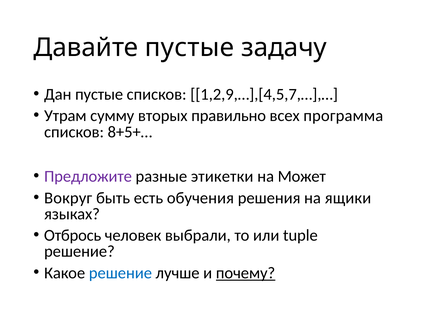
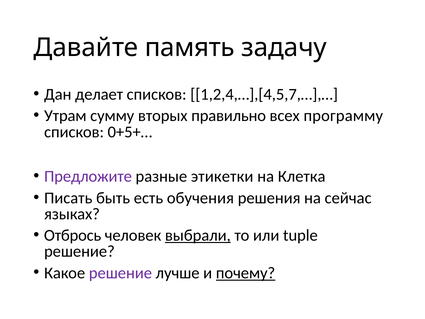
Давайте пустые: пустые -> память
Дан пустые: пустые -> делает
1,2,9,…],[4,5,7,…],…: 1,2,9,…],[4,5,7,…],… -> 1,2,4,…],[4,5,7,…],…
программа: программа -> программу
8+5+…: 8+5+… -> 0+5+…
Может: Может -> Клетка
Вокруг: Вокруг -> Писать
ящики: ящики -> сейчас
выбрали underline: none -> present
решение at (120, 273) colour: blue -> purple
